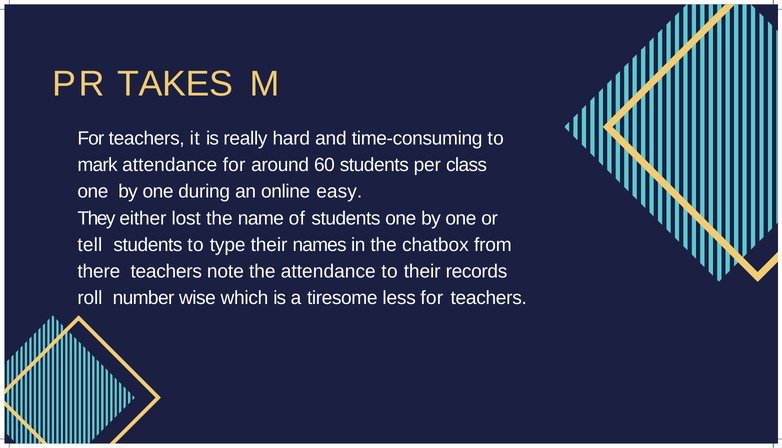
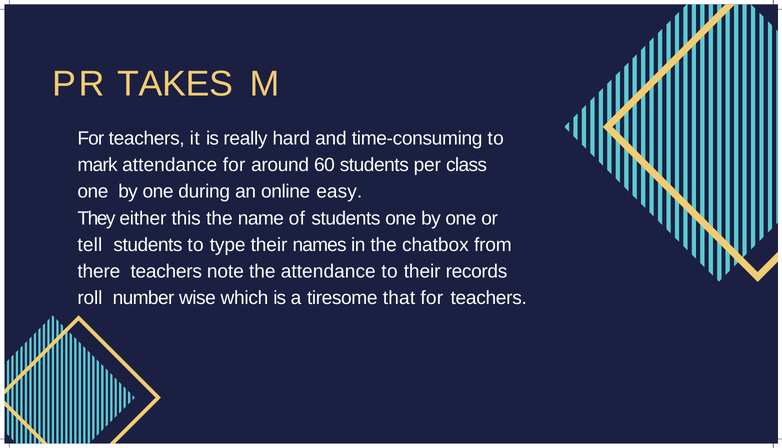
lost: lost -> this
less: less -> that
